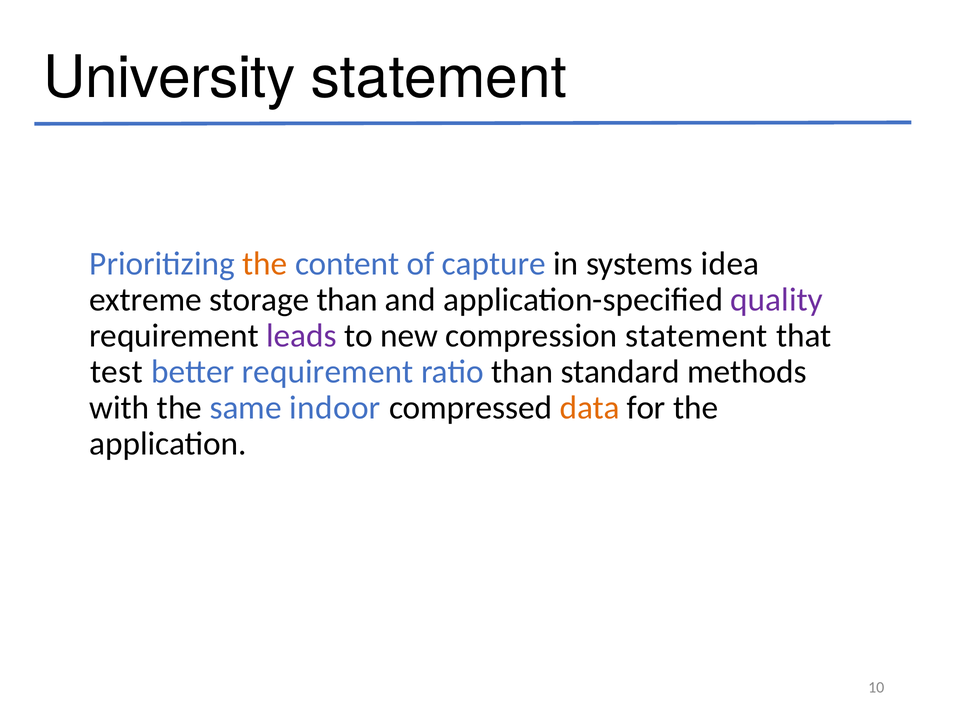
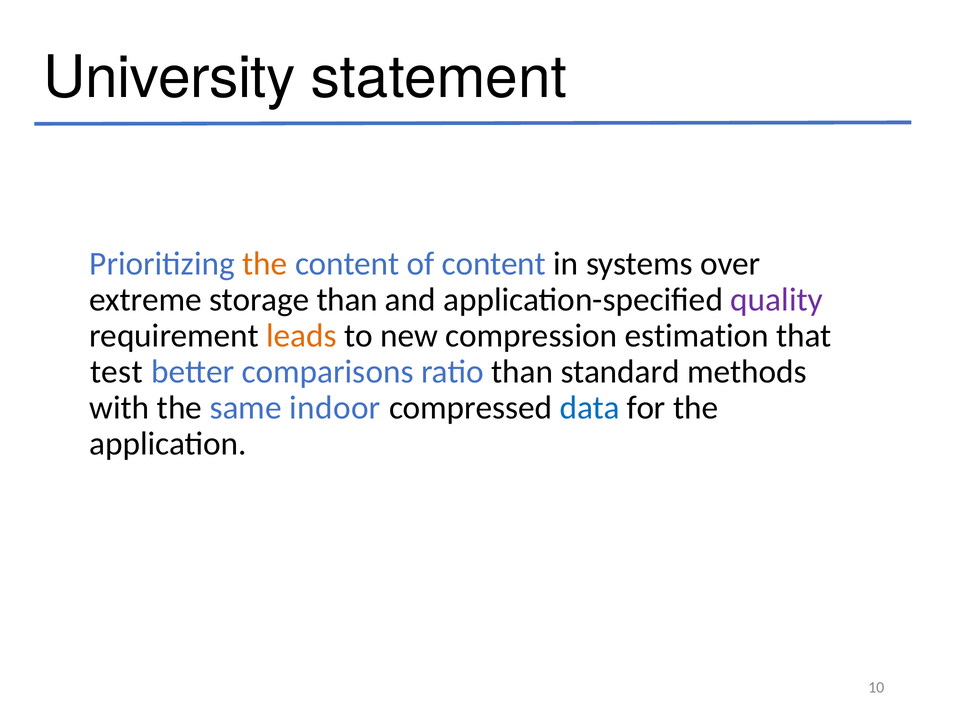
of capture: capture -> content
idea: idea -> over
leads colour: purple -> orange
compression statement: statement -> estimation
better requirement: requirement -> comparisons
data colour: orange -> blue
